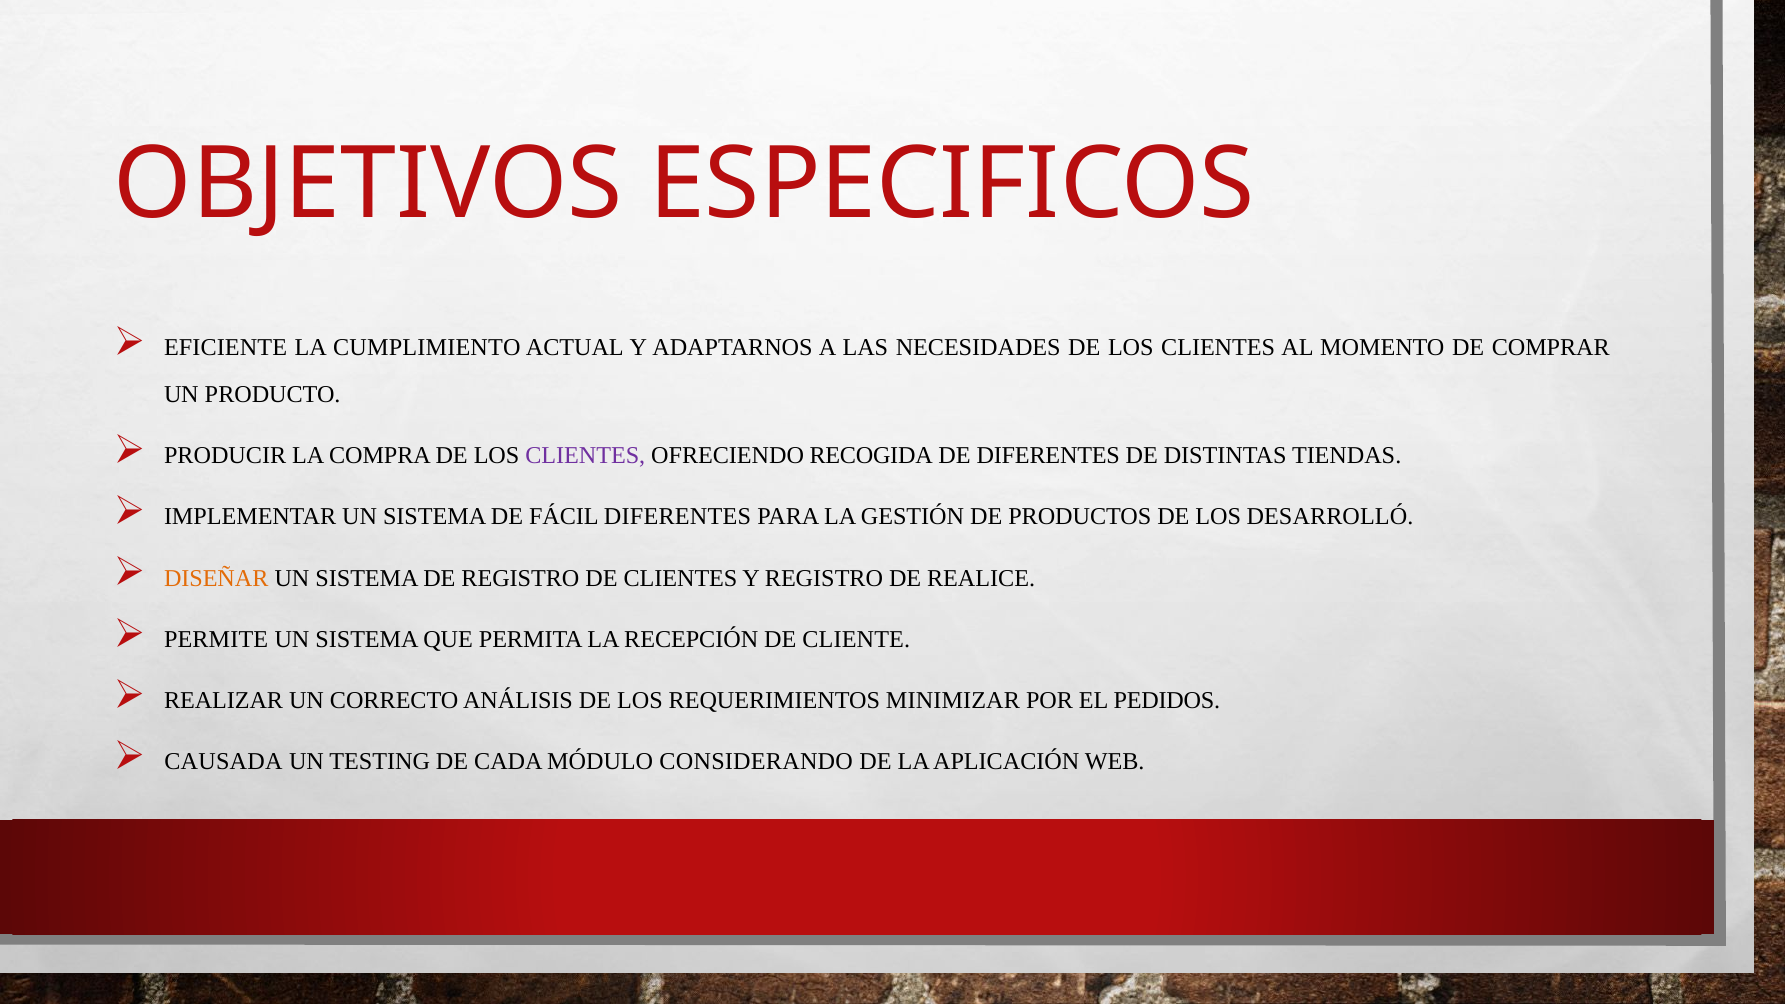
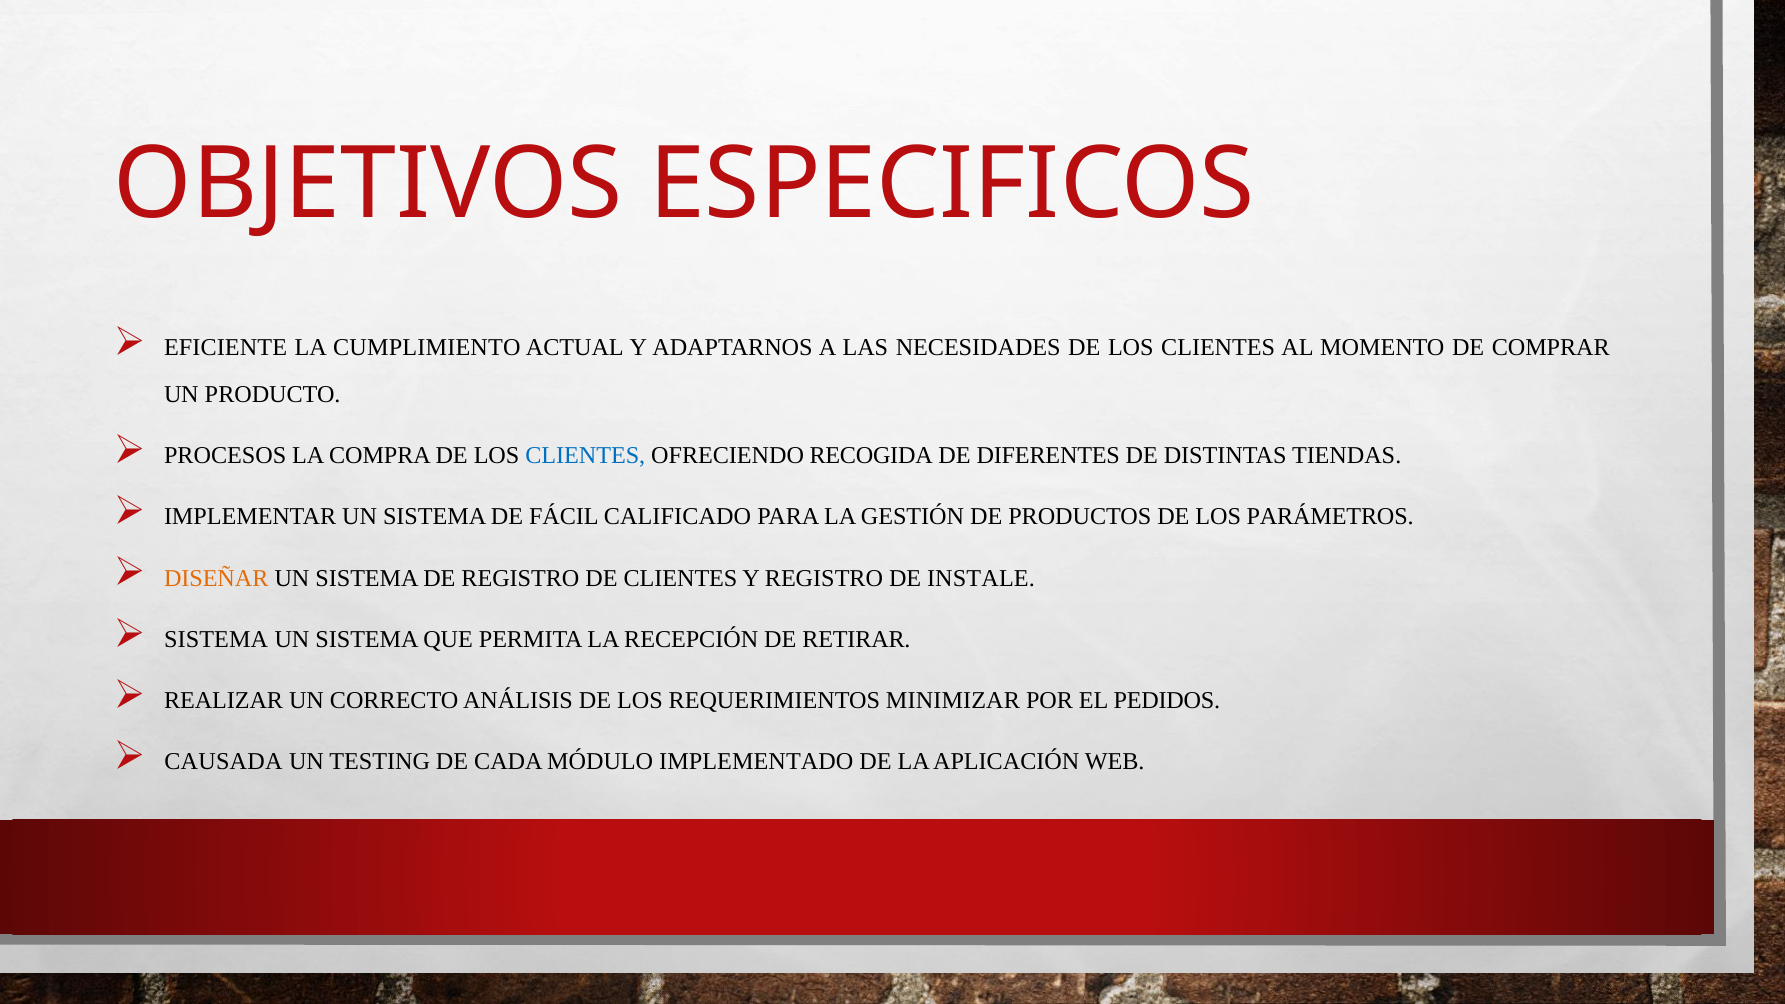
PRODUCIR: PRODUCIR -> PROCESOS
CLIENTES at (585, 455) colour: purple -> blue
FÁCIL DIFERENTES: DIFERENTES -> CALIFICADO
DESARROLLÓ: DESARROLLÓ -> PARÁMETROS
REALICE: REALICE -> INSTALE
PERMITE at (216, 639): PERMITE -> SISTEMA
CLIENTE: CLIENTE -> RETIRAR
CONSIDERANDO: CONSIDERANDO -> IMPLEMENTADO
